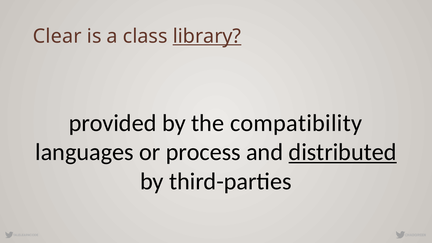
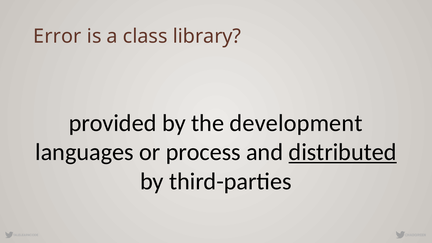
Clear: Clear -> Error
library underline: present -> none
compatibility: compatibility -> development
